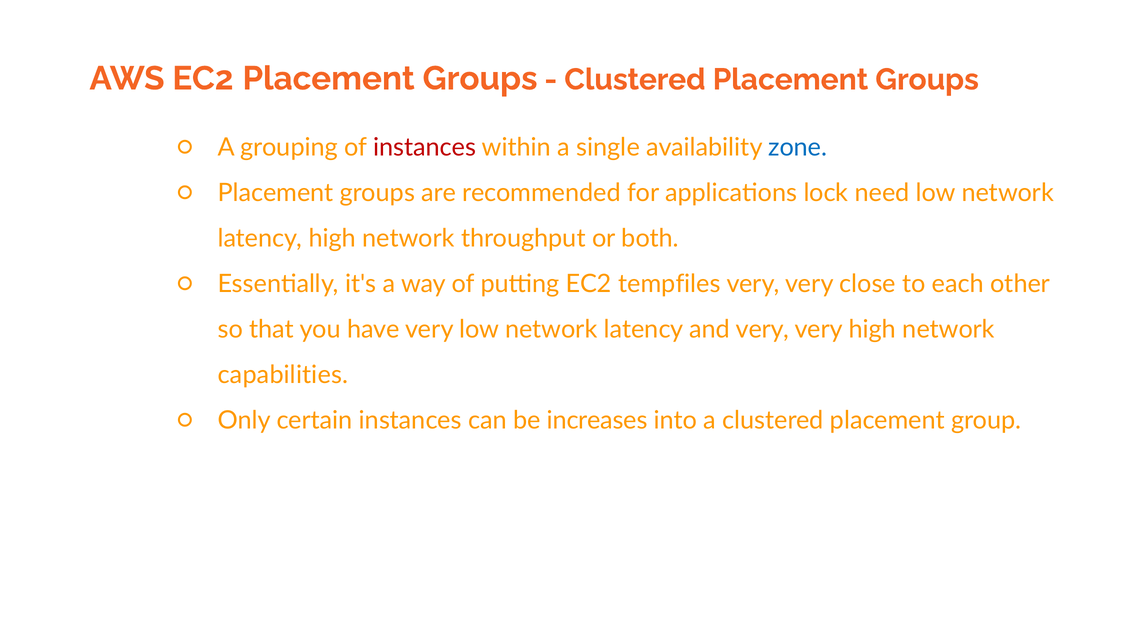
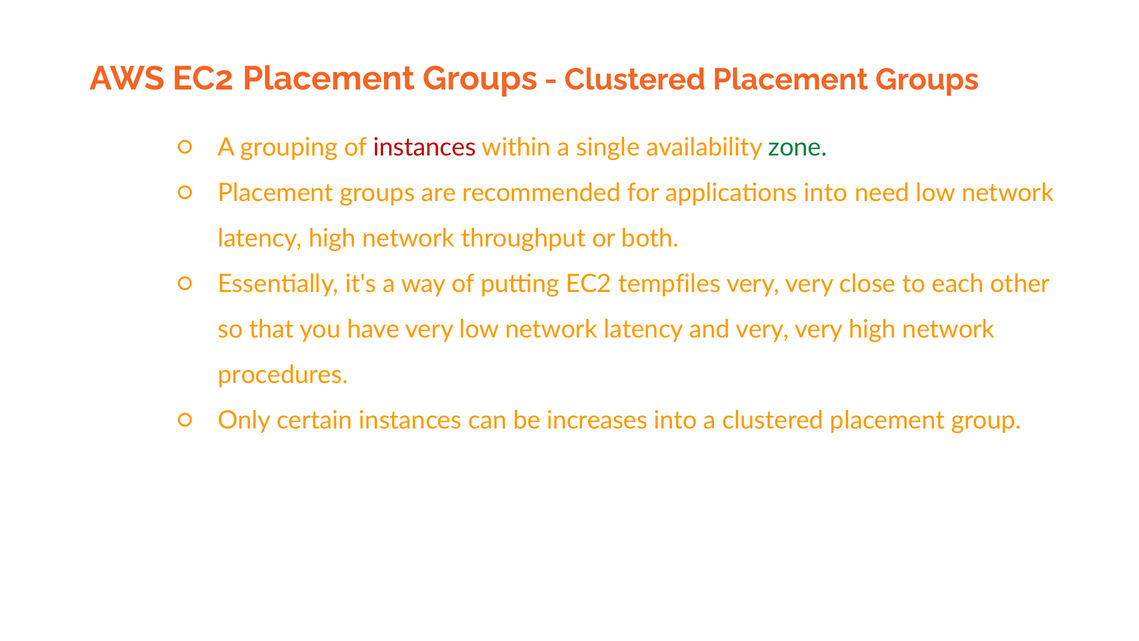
zone colour: blue -> green
applications lock: lock -> into
capabilities: capabilities -> procedures
